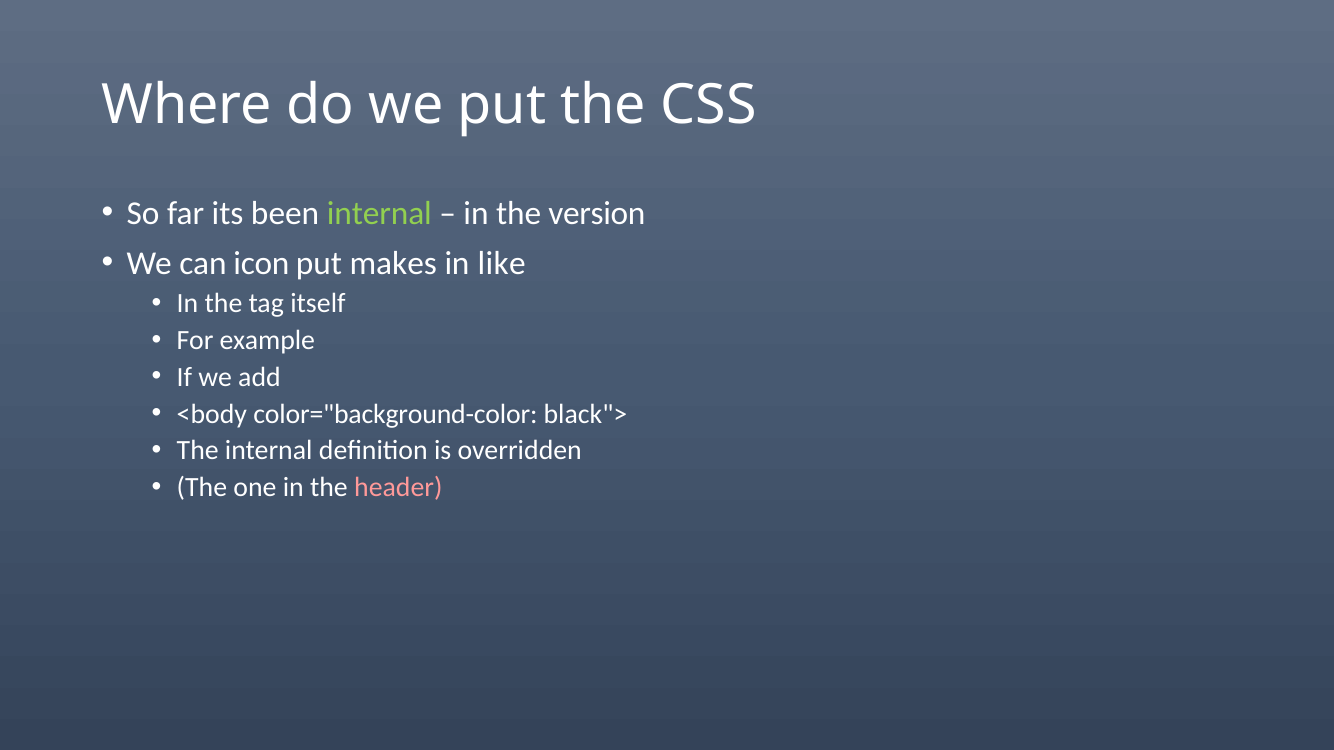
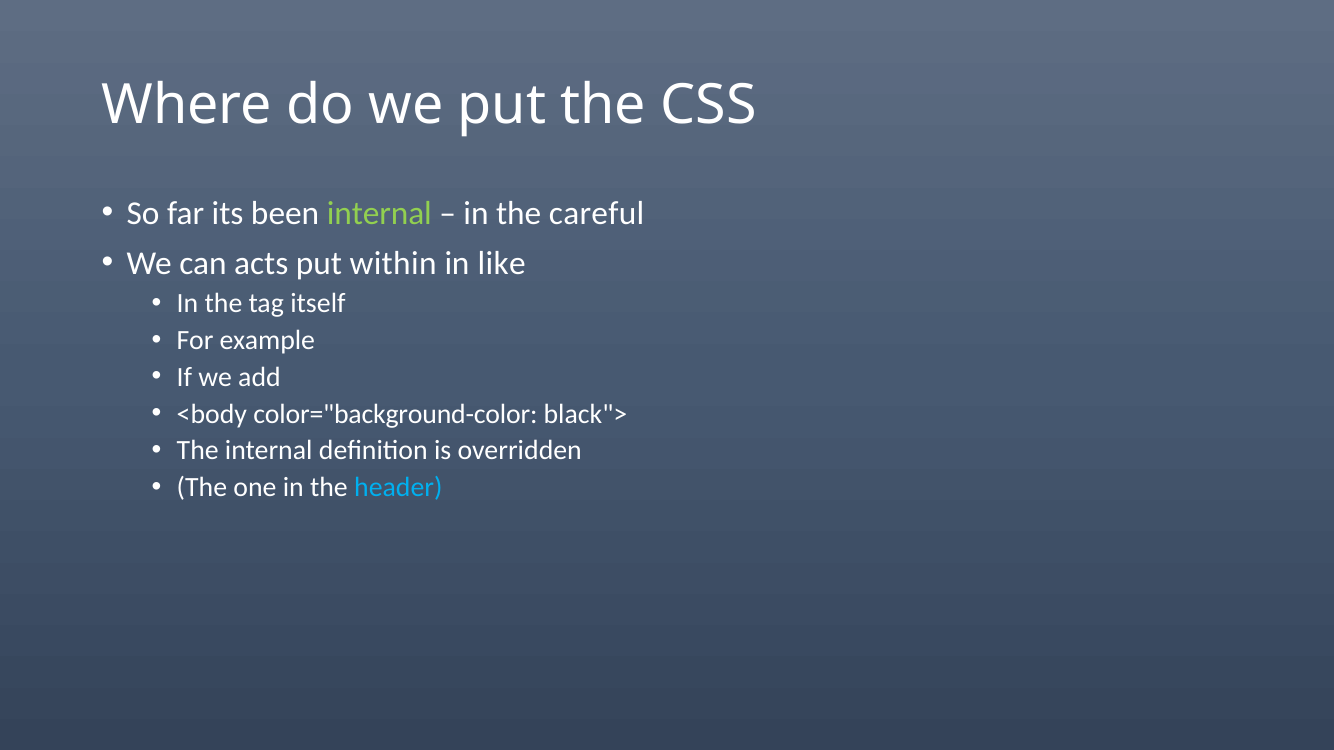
version: version -> careful
icon: icon -> acts
makes: makes -> within
header colour: pink -> light blue
